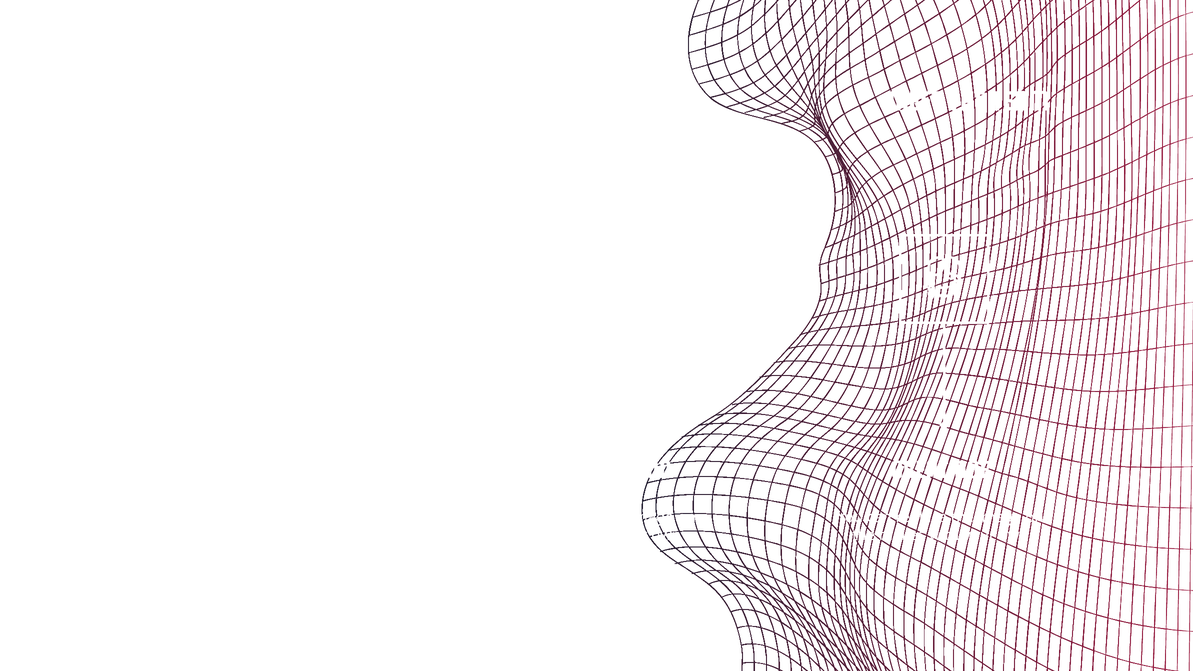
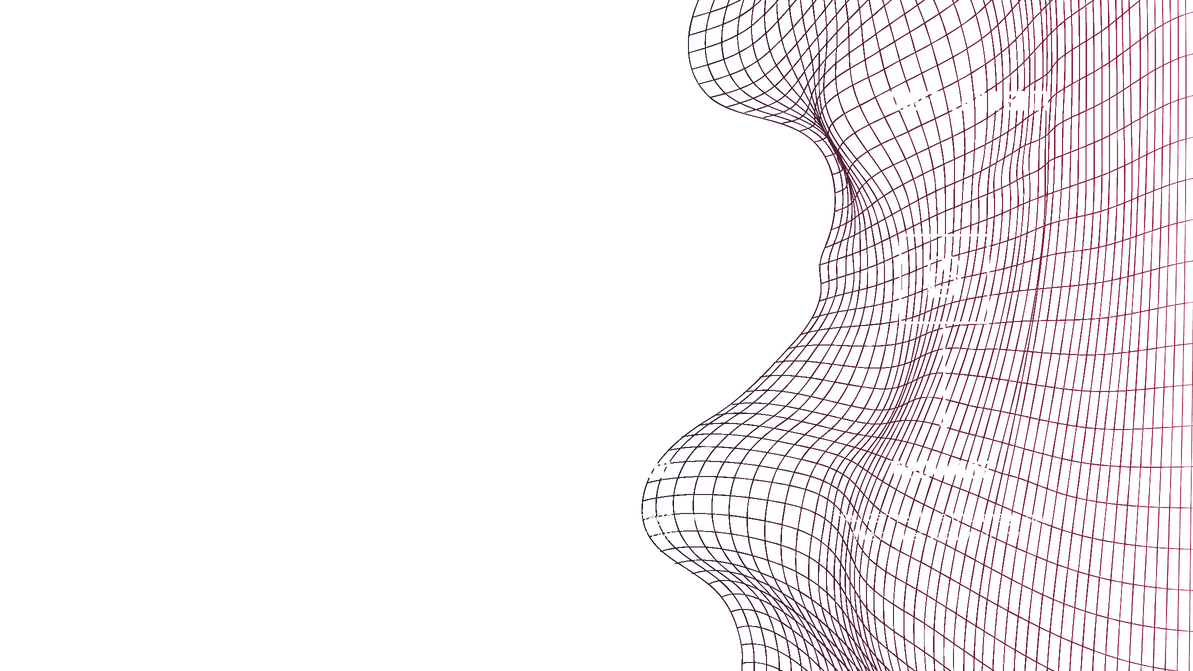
GREAT: GREAT -> TIPOVI
